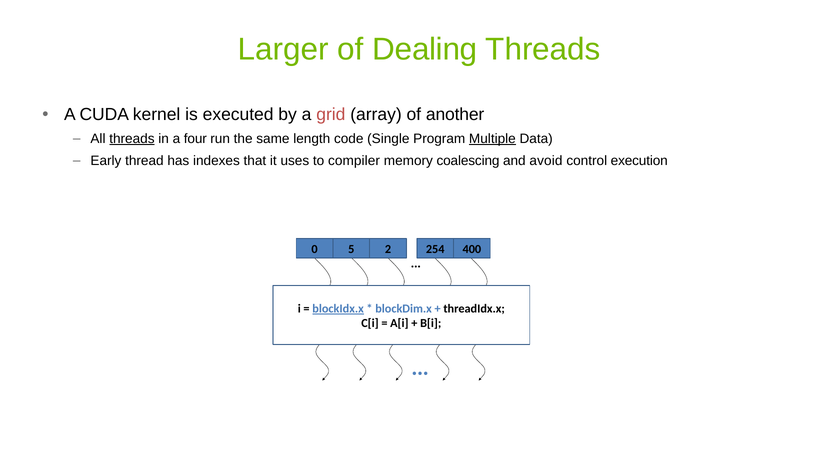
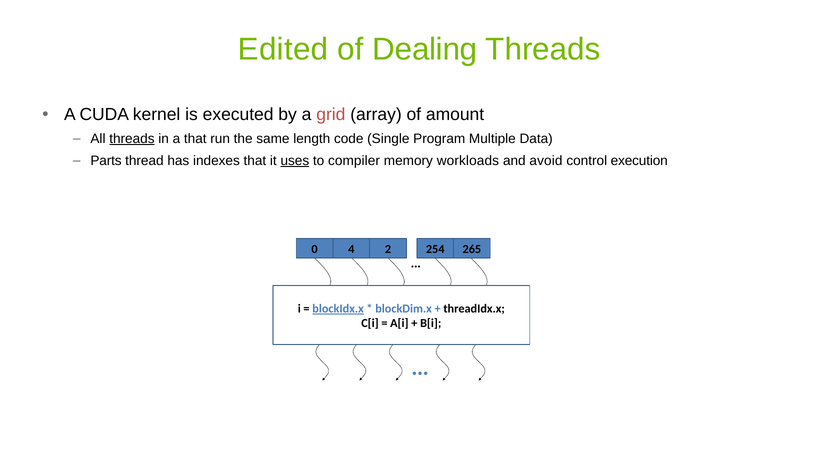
Larger: Larger -> Edited
another: another -> amount
a four: four -> that
Multiple underline: present -> none
Early: Early -> Parts
uses underline: none -> present
coalescing: coalescing -> workloads
5: 5 -> 4
400: 400 -> 265
